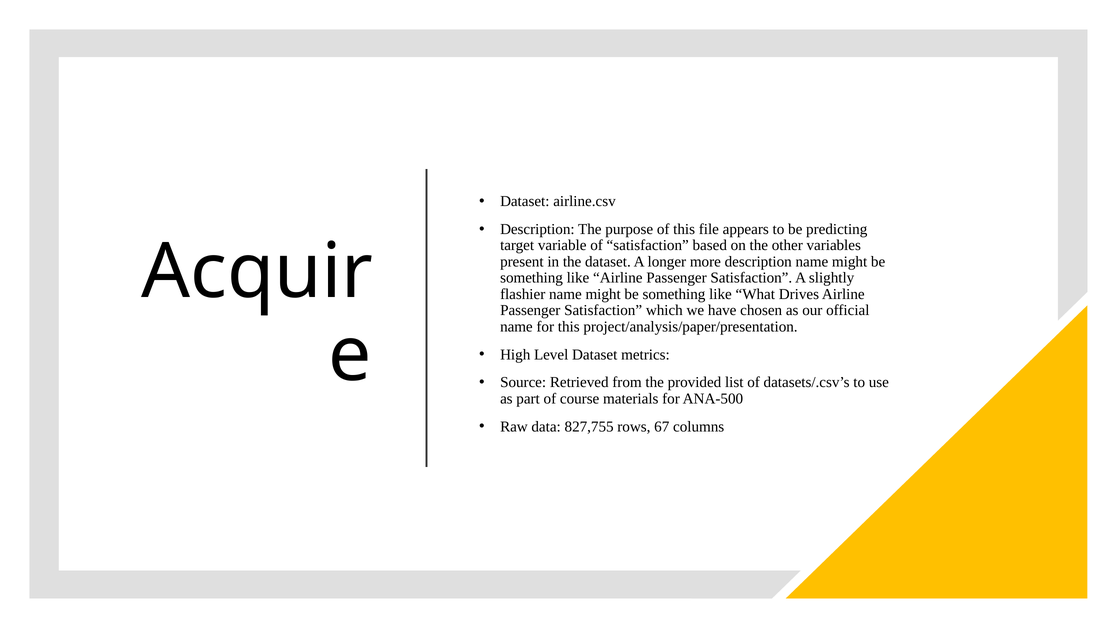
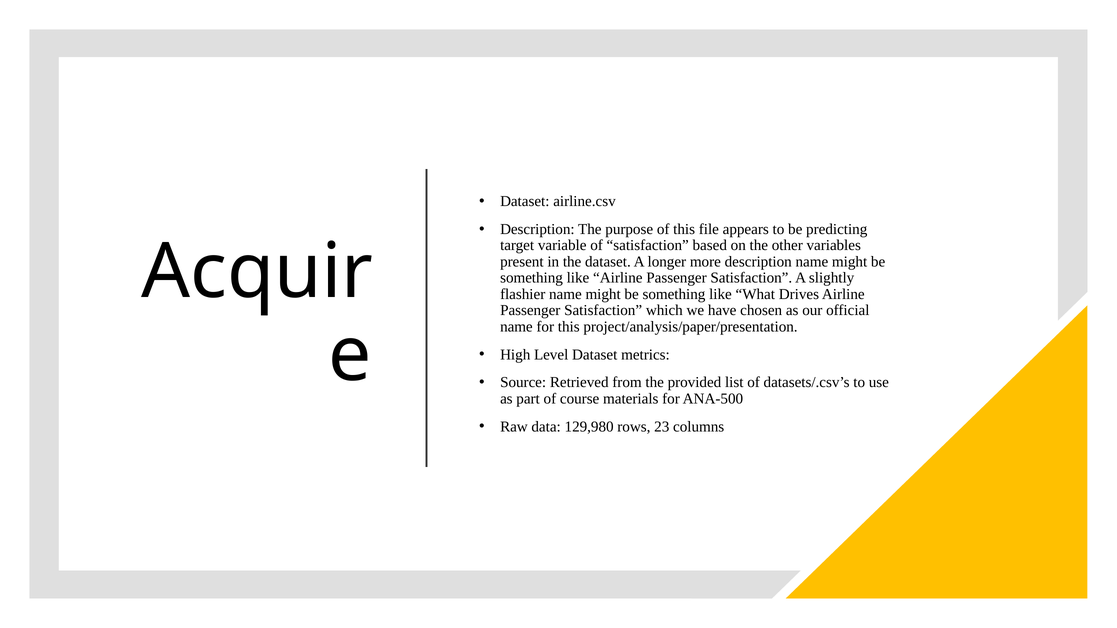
827,755: 827,755 -> 129,980
67: 67 -> 23
